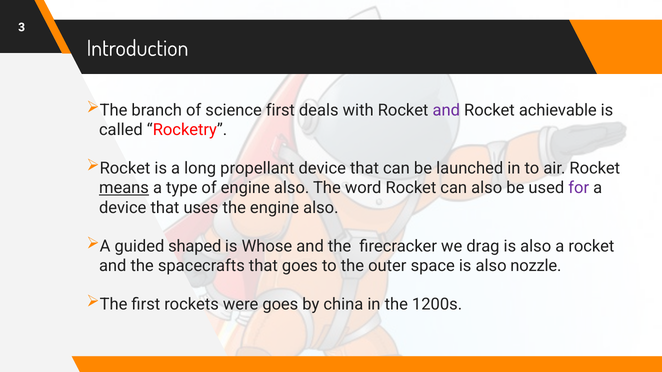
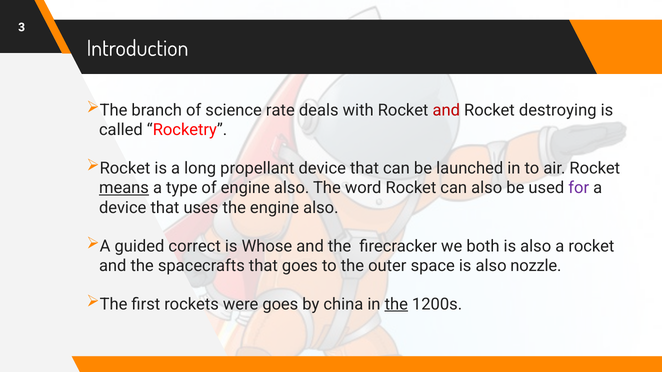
science first: first -> rate
and at (446, 110) colour: purple -> red
achievable: achievable -> destroying
shaped: shaped -> correct
drag: drag -> both
the at (396, 304) underline: none -> present
